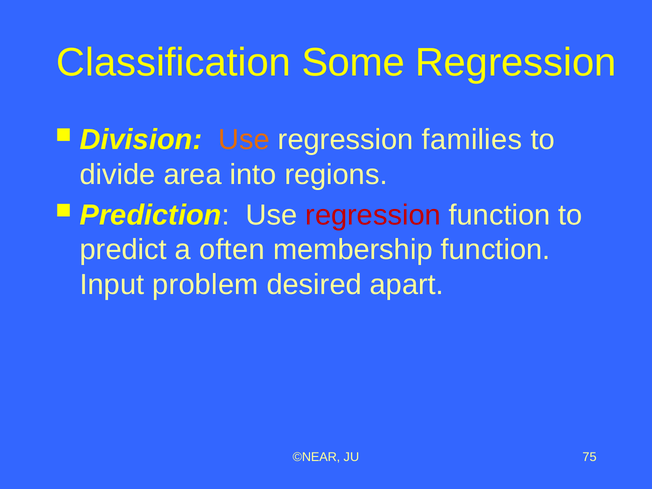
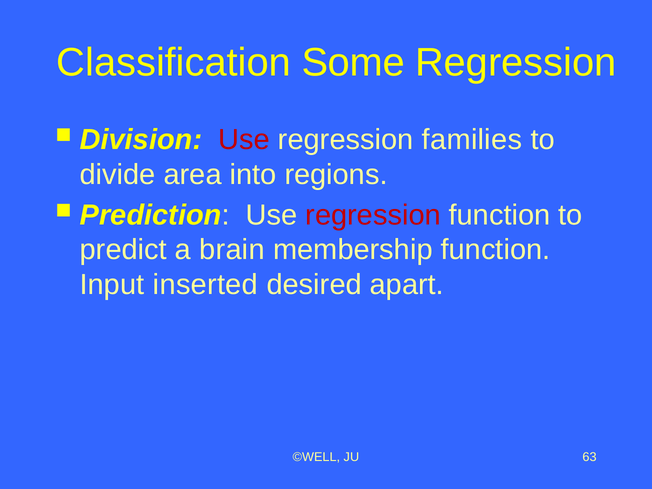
Use at (244, 140) colour: orange -> red
often: often -> brain
problem: problem -> inserted
©NEAR: ©NEAR -> ©WELL
75: 75 -> 63
